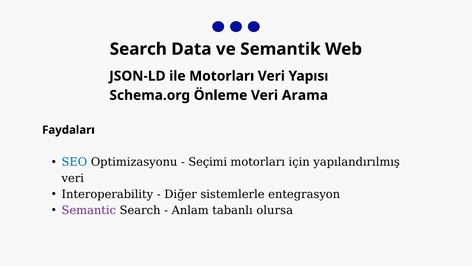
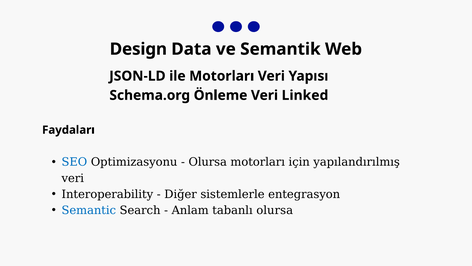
Search at (138, 49): Search -> Design
Arama: Arama -> Linked
Seçimi at (208, 162): Seçimi -> Olursa
Semantic colour: purple -> blue
